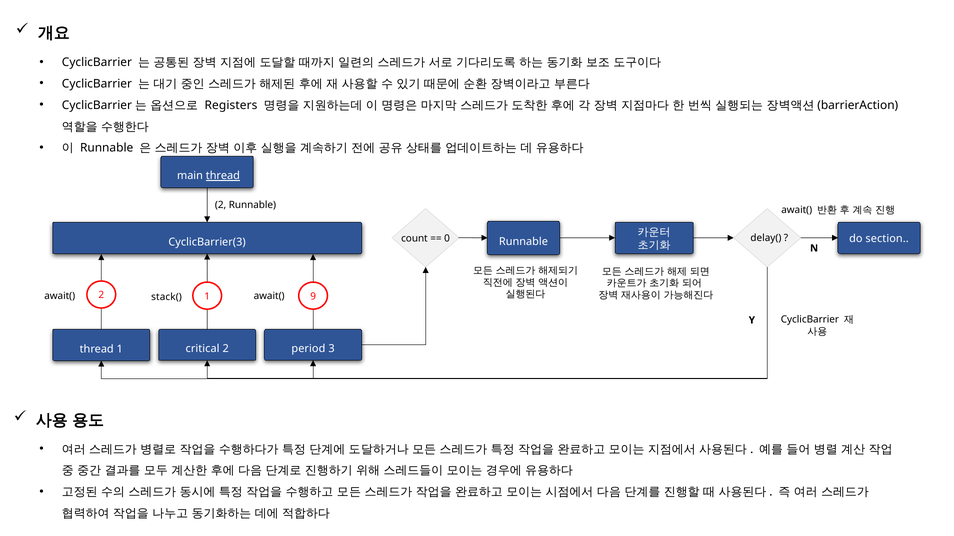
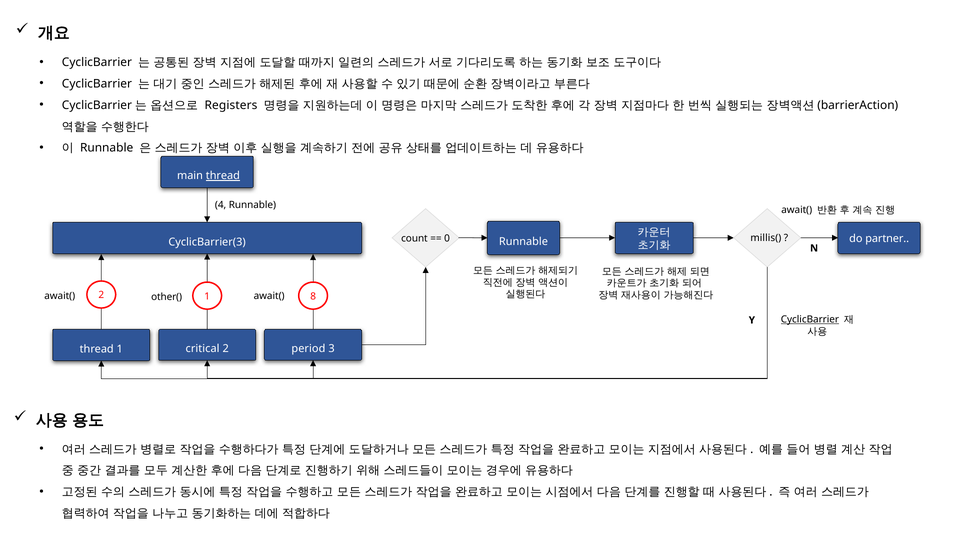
2 at (221, 205): 2 -> 4
section: section -> partner
delay(: delay( -> millis(
9: 9 -> 8
stack(: stack( -> other(
CyclicBarrier at (810, 320) underline: none -> present
